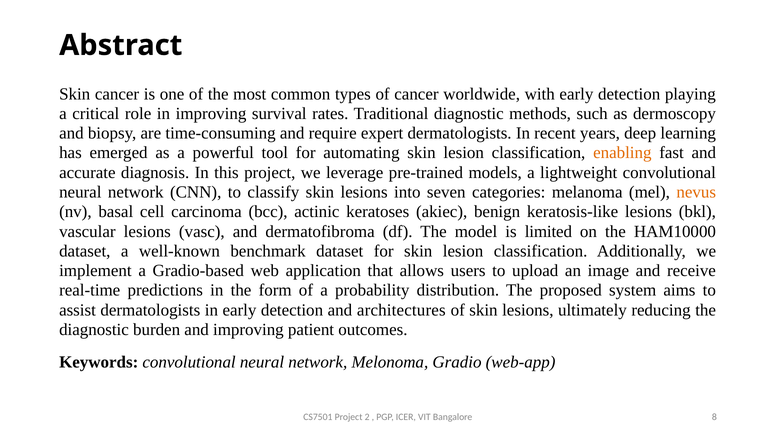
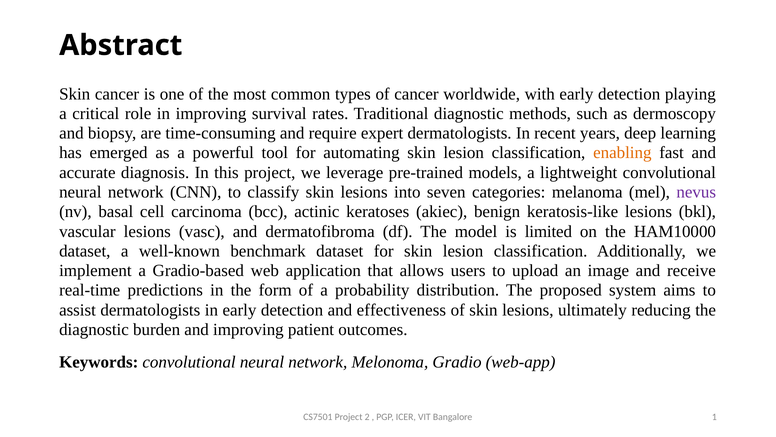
nevus colour: orange -> purple
architectures: architectures -> effectiveness
8: 8 -> 1
